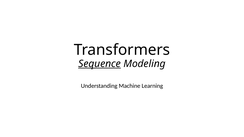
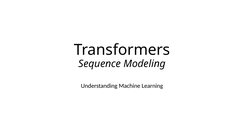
Sequence underline: present -> none
